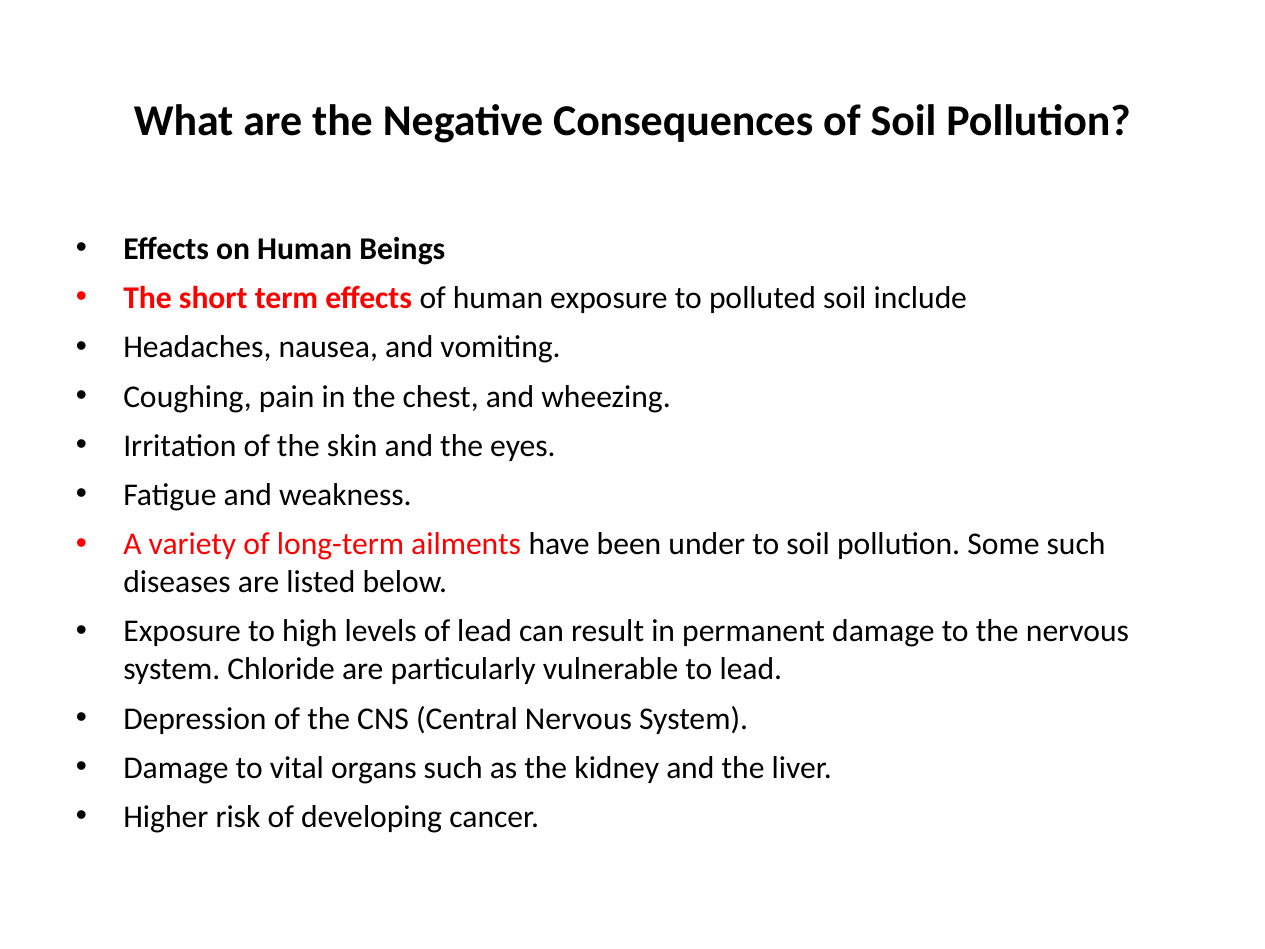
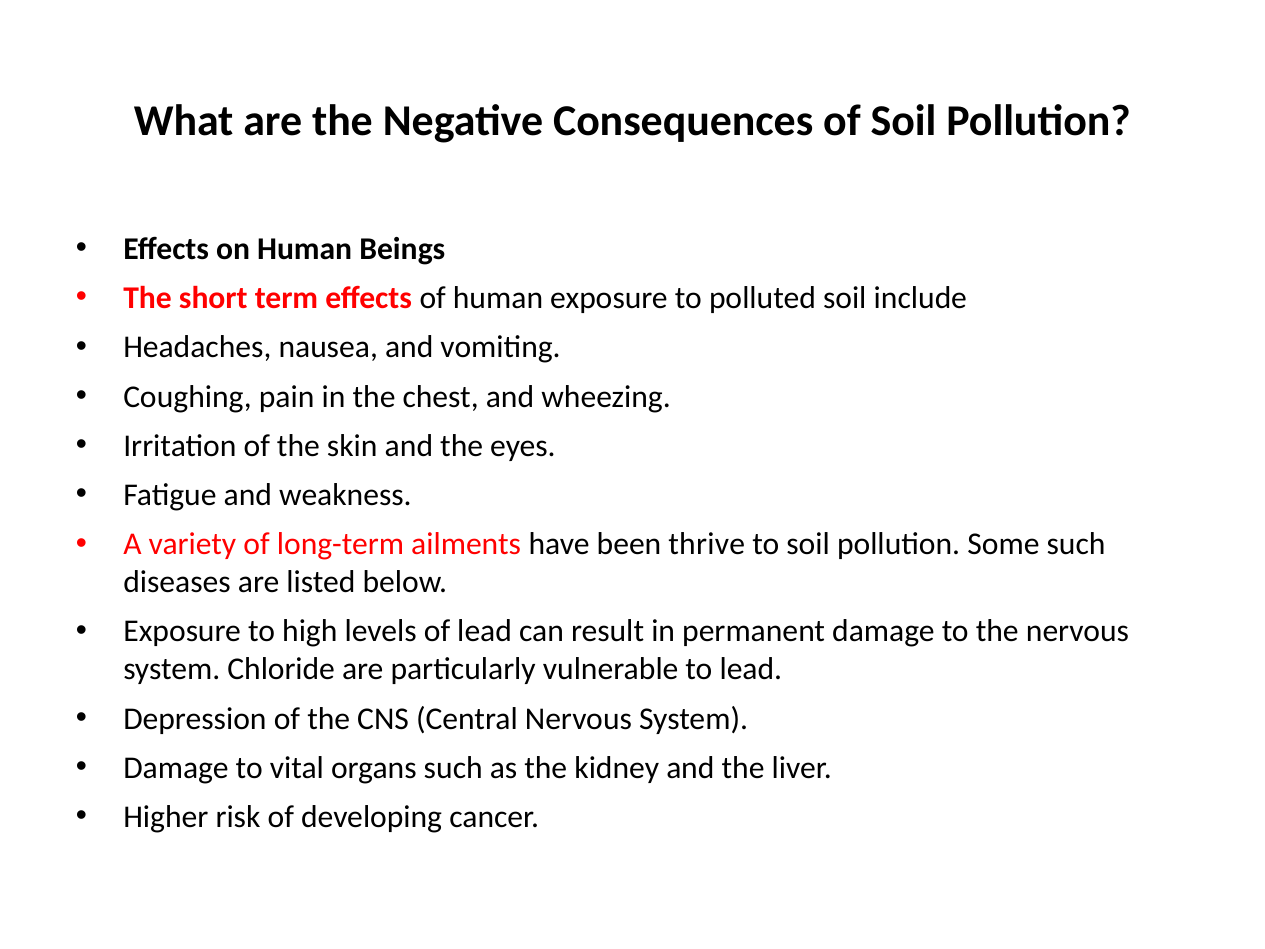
under: under -> thrive
